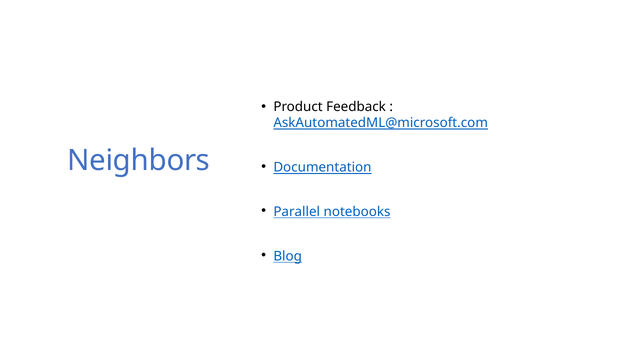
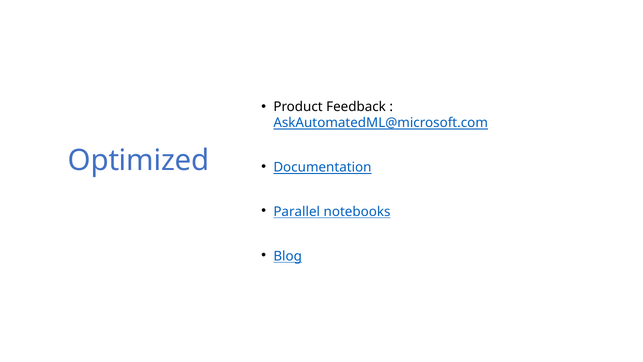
Neighbors: Neighbors -> Optimized
